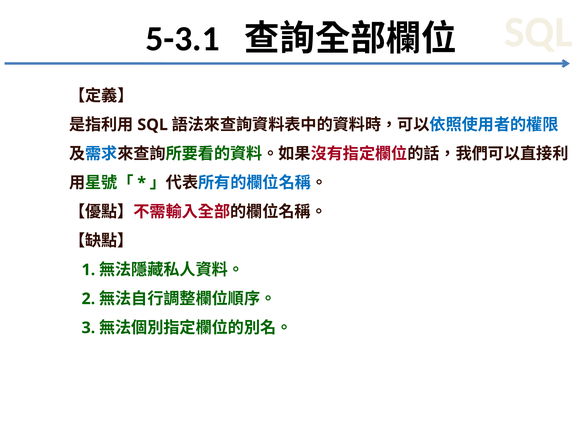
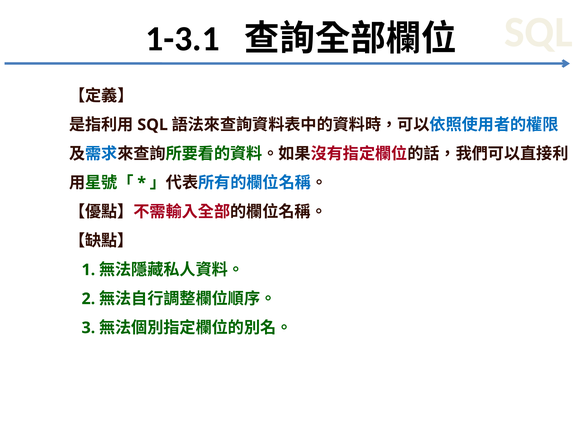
5-3.1: 5-3.1 -> 1-3.1
